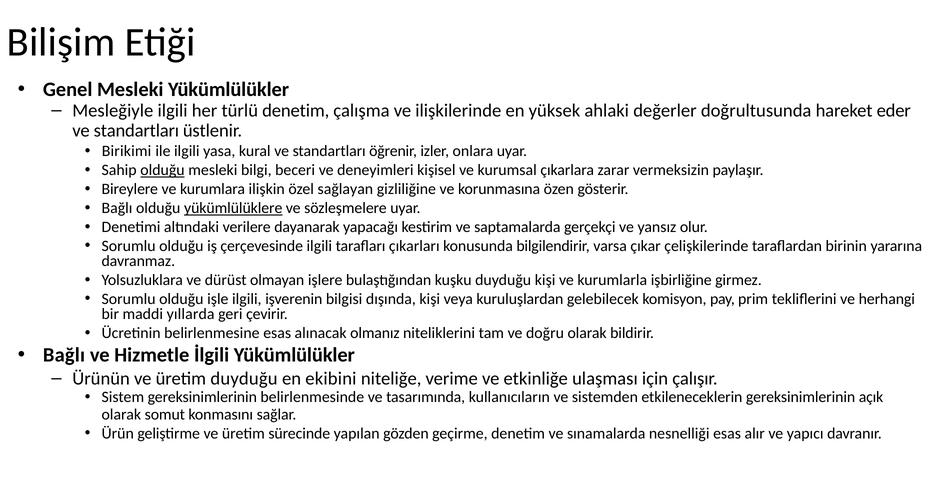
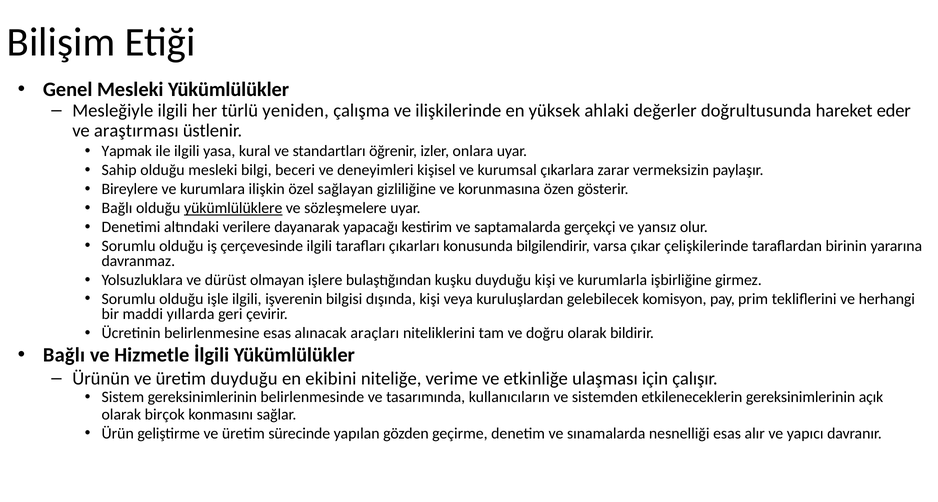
türlü denetim: denetim -> yeniden
standartları at (136, 131): standartları -> araştırması
Birikimi: Birikimi -> Yapmak
olduğu at (163, 170) underline: present -> none
olmanız: olmanız -> araçları
somut: somut -> birçok
